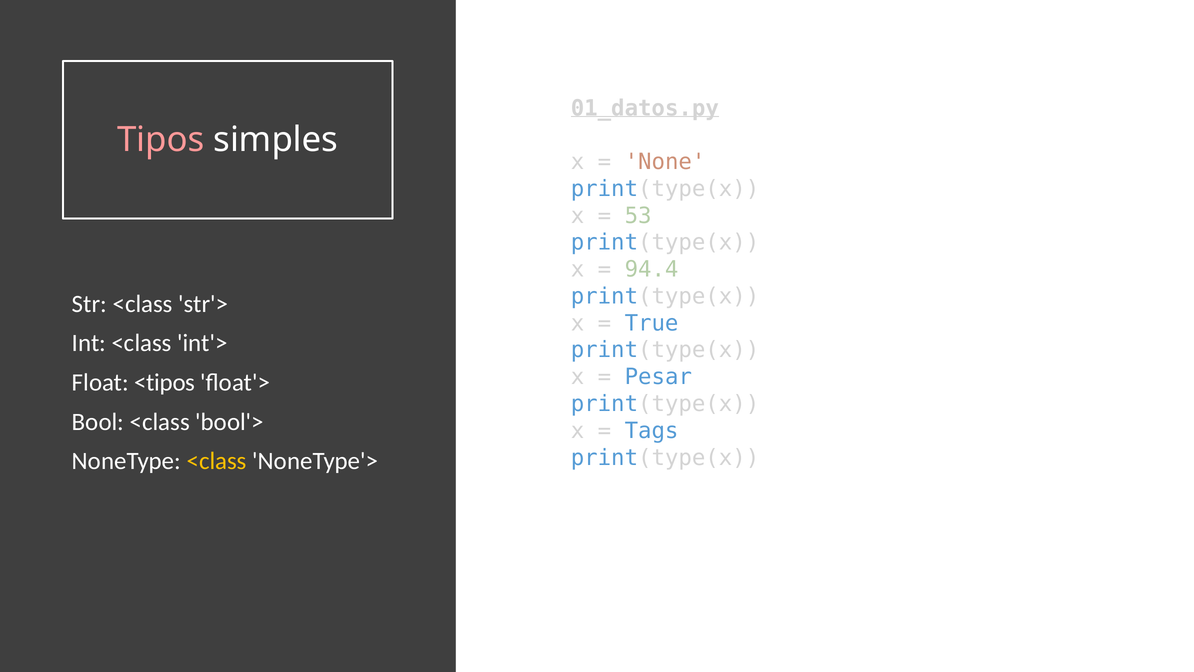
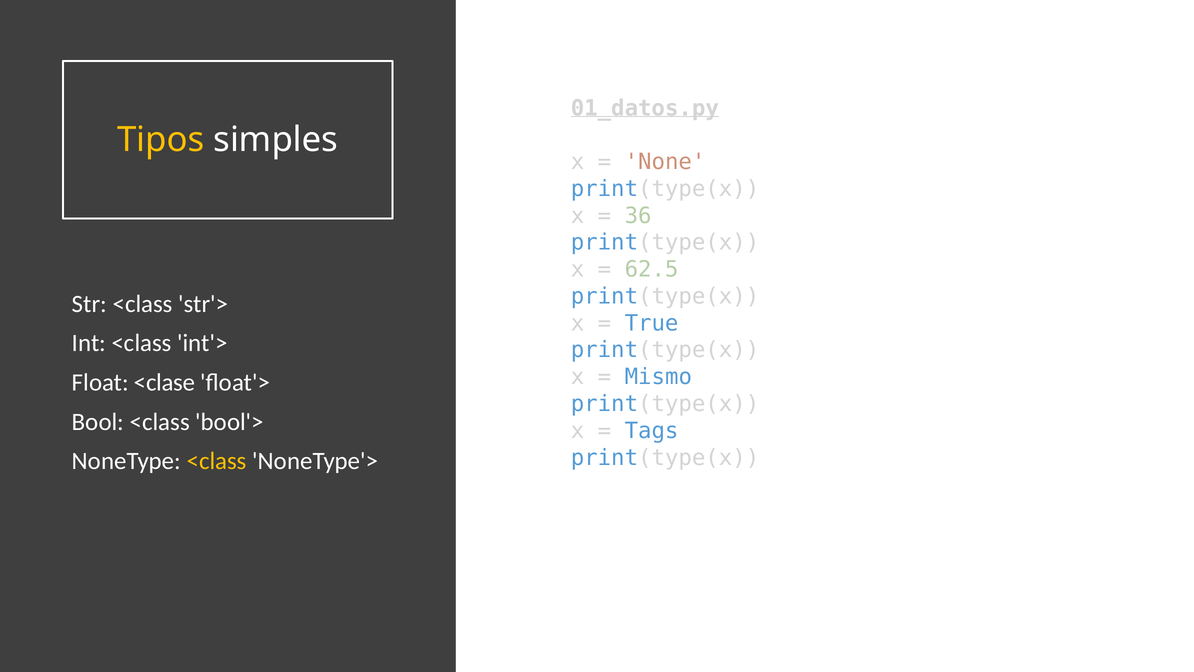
Tipos colour: pink -> yellow
53: 53 -> 36
94.4: 94.4 -> 62.5
Pesar: Pesar -> Mismo
<tipos: <tipos -> <clase
